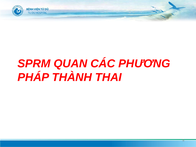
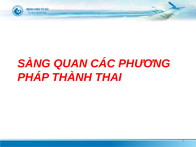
SPRM: SPRM -> SÀNG
